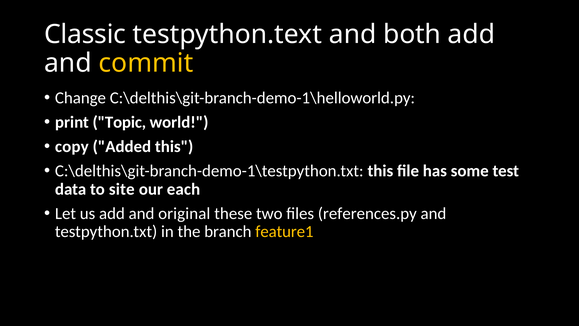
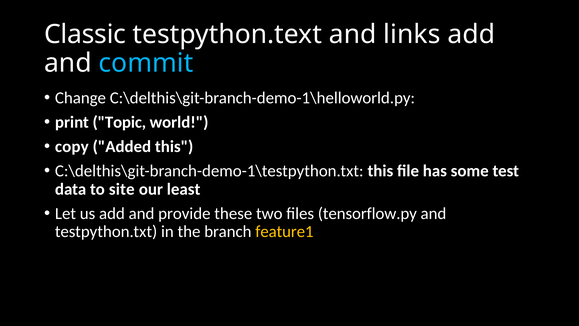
both: both -> links
commit colour: yellow -> light blue
each: each -> least
original: original -> provide
references.py: references.py -> tensorflow.py
